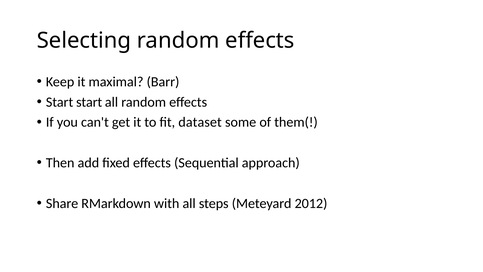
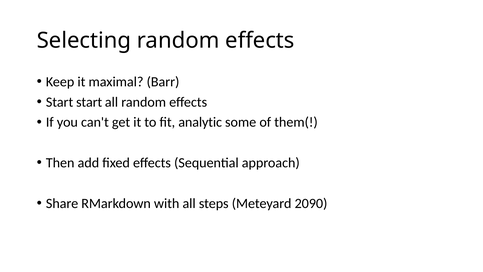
dataset: dataset -> analytic
2012: 2012 -> 2090
